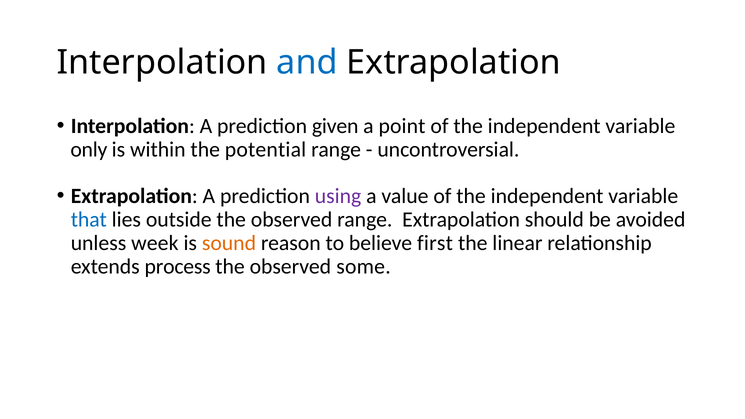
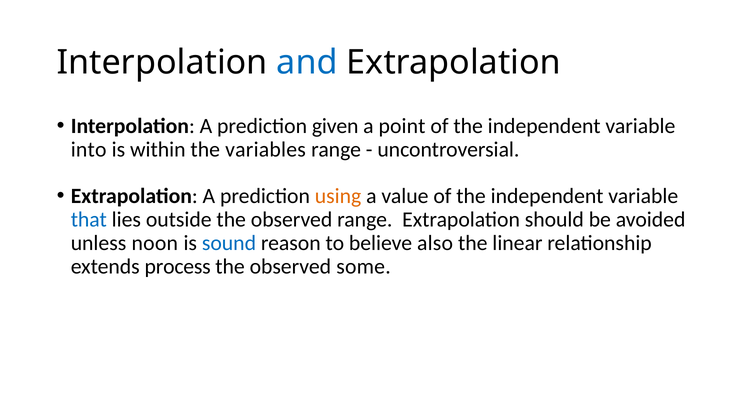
only: only -> into
potential: potential -> variables
using colour: purple -> orange
week: week -> noon
sound colour: orange -> blue
first: first -> also
